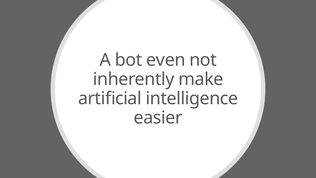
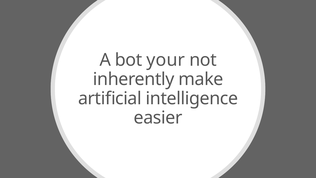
even: even -> your
